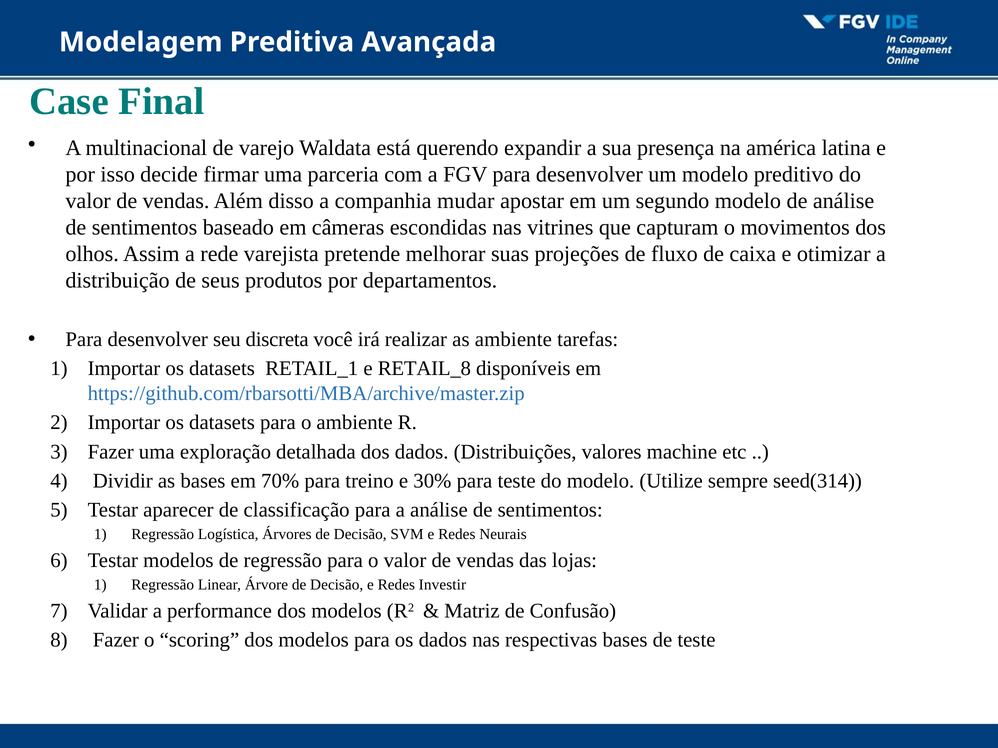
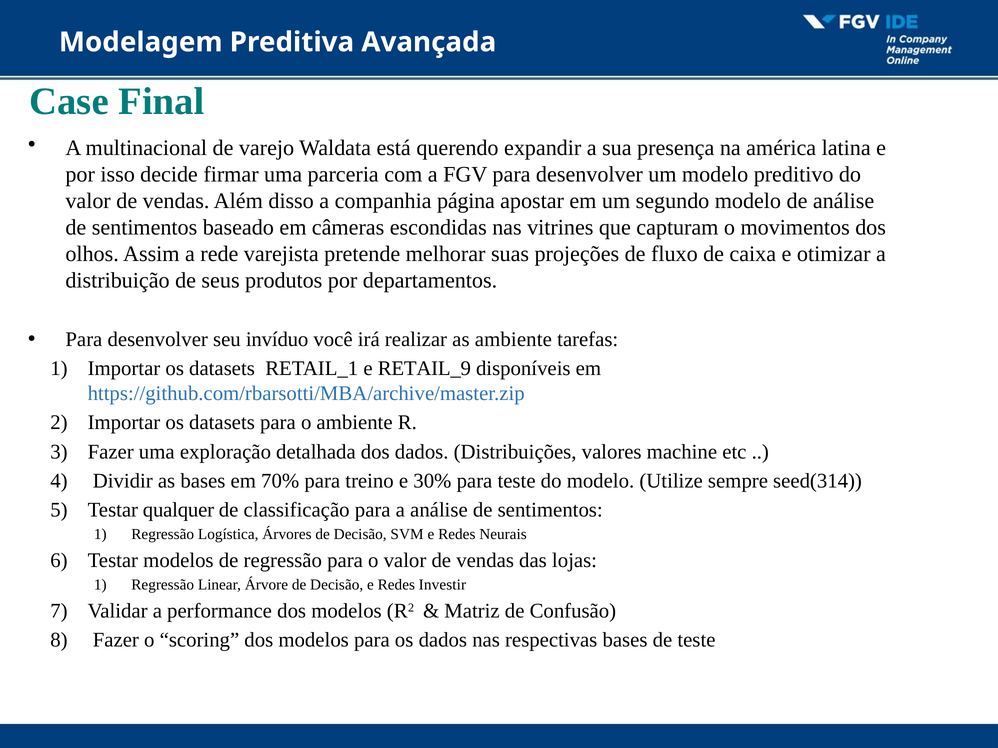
mudar: mudar -> página
discreta: discreta -> invíduo
RETAIL_8: RETAIL_8 -> RETAIL_9
aparecer: aparecer -> qualquer
